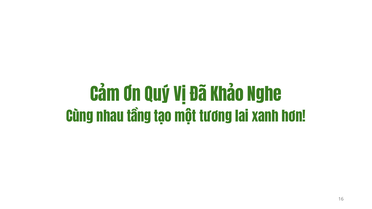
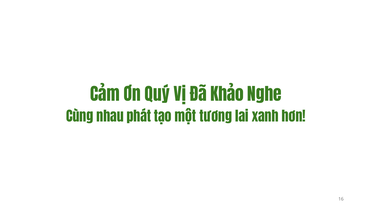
tầng: tầng -> phát
